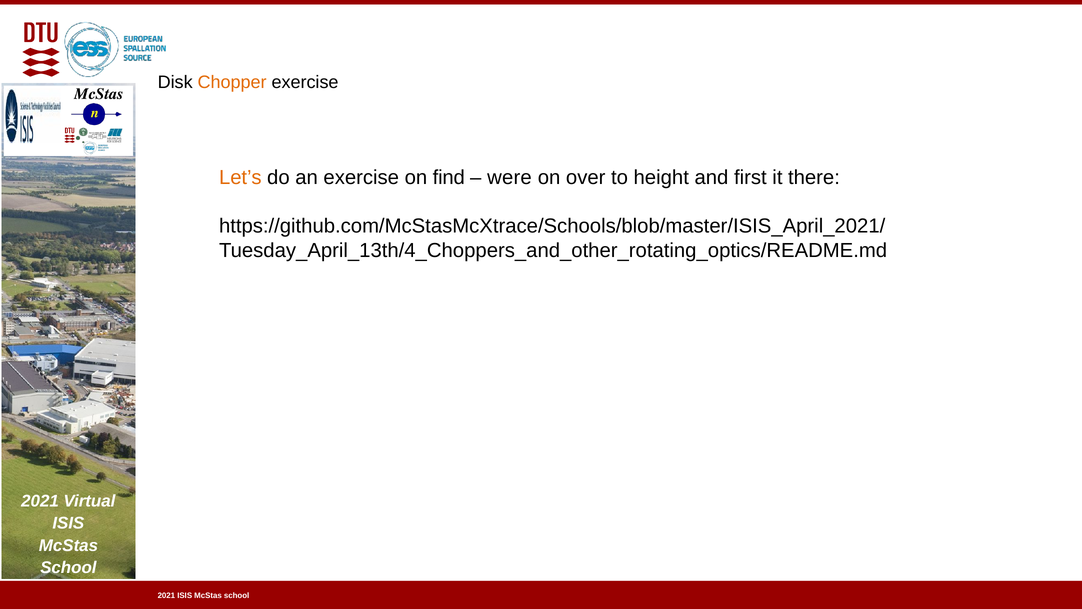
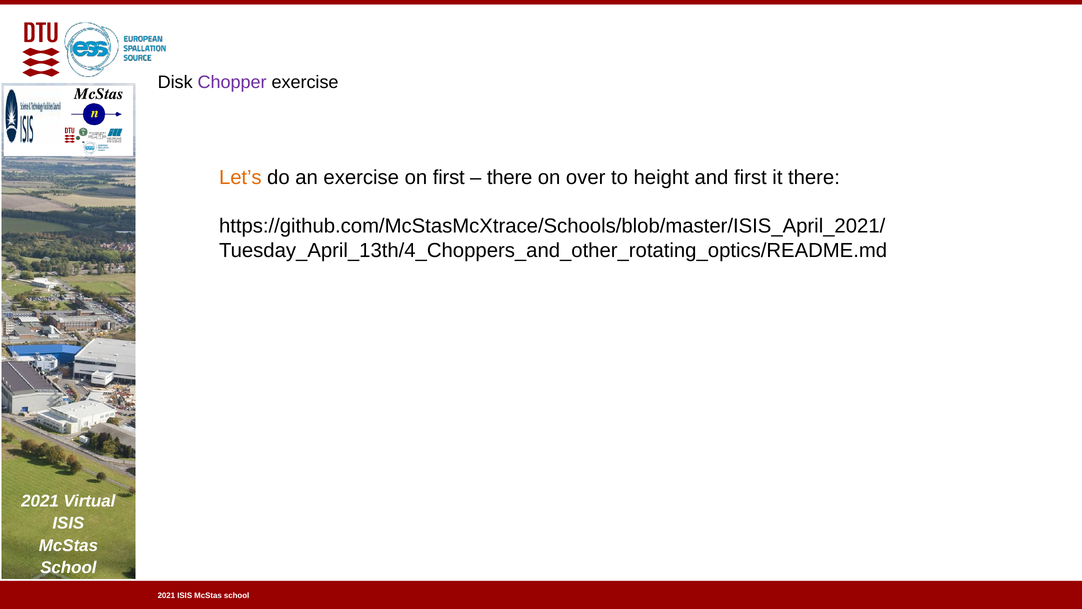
Chopper colour: orange -> purple
on find: find -> first
were at (509, 177): were -> there
